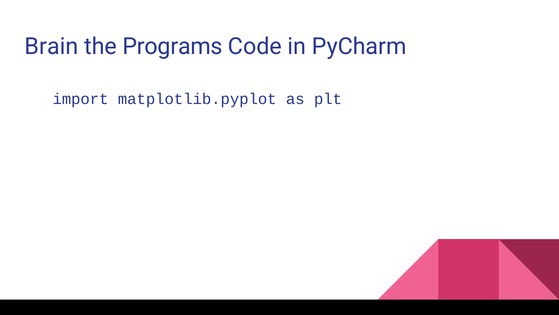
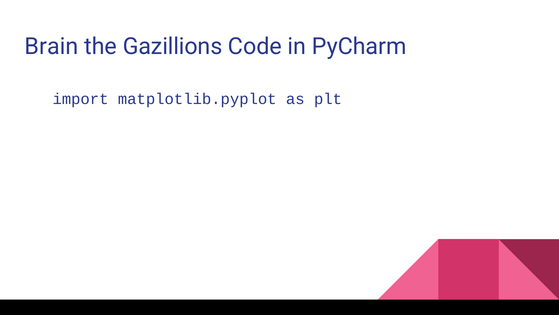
Programs: Programs -> Gazillions
